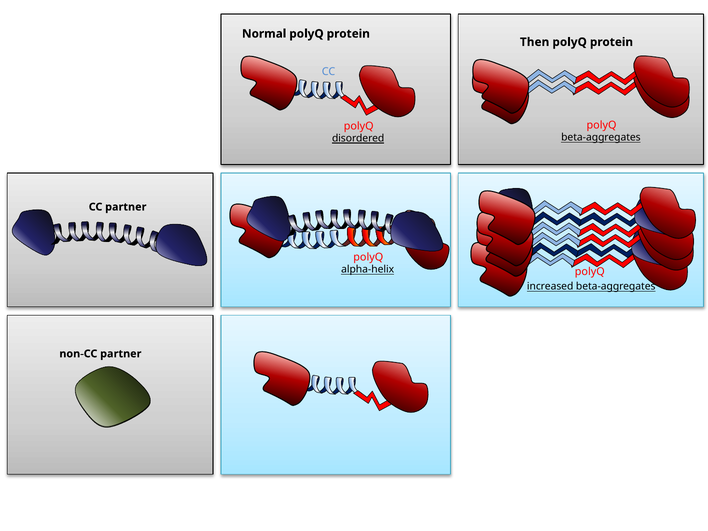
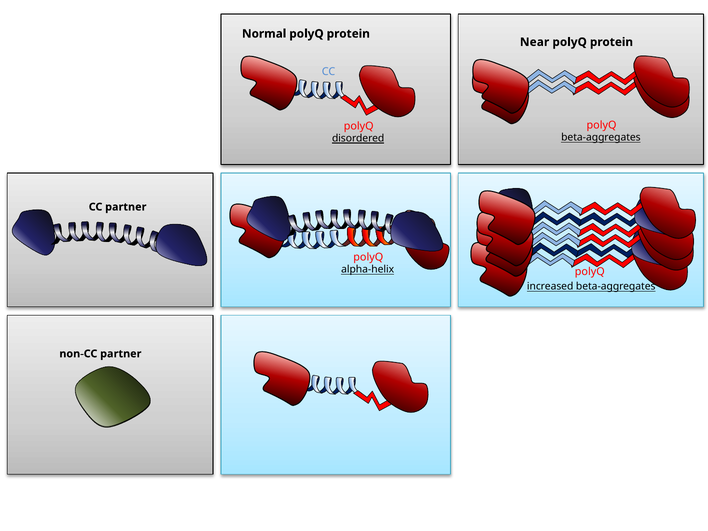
Then: Then -> Near
